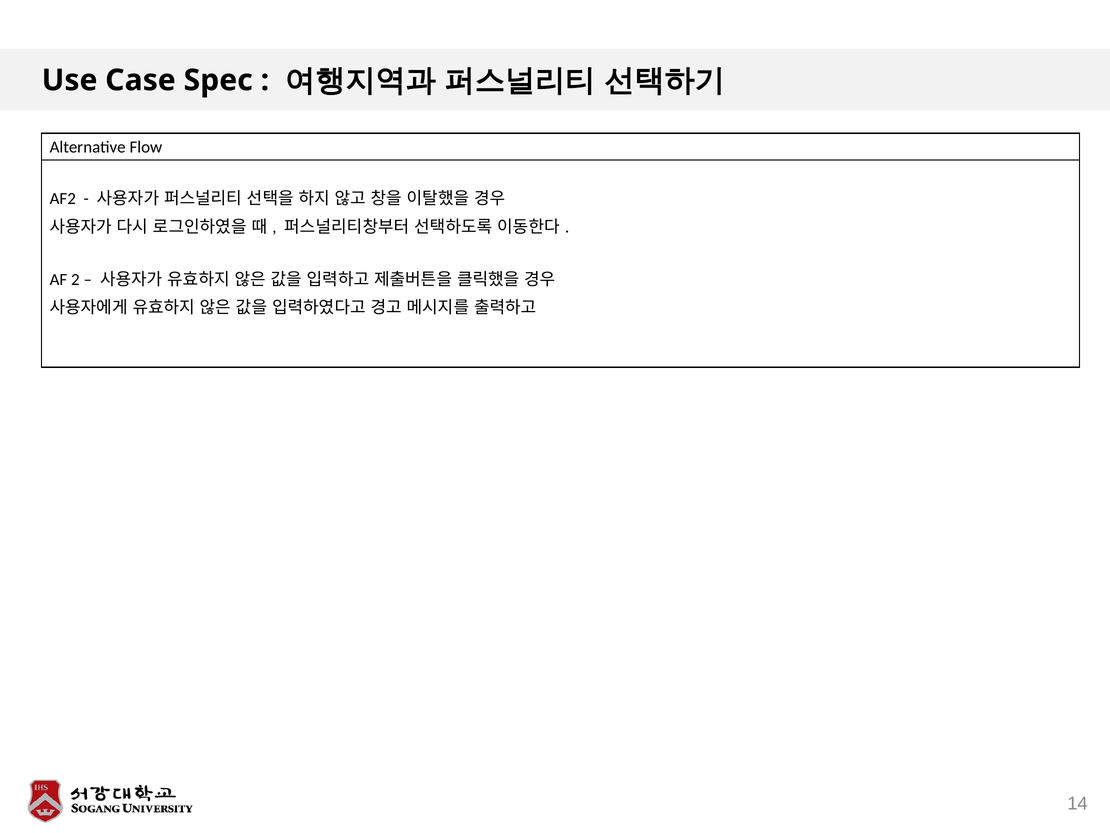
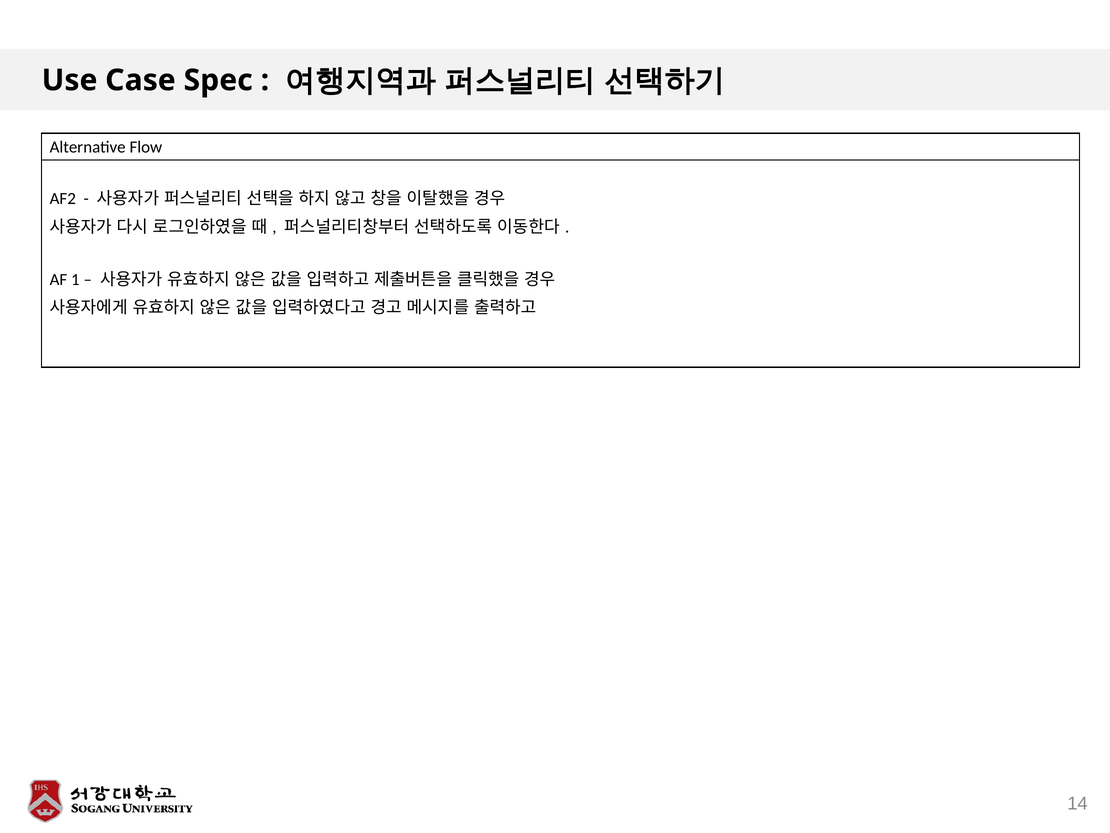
2: 2 -> 1
